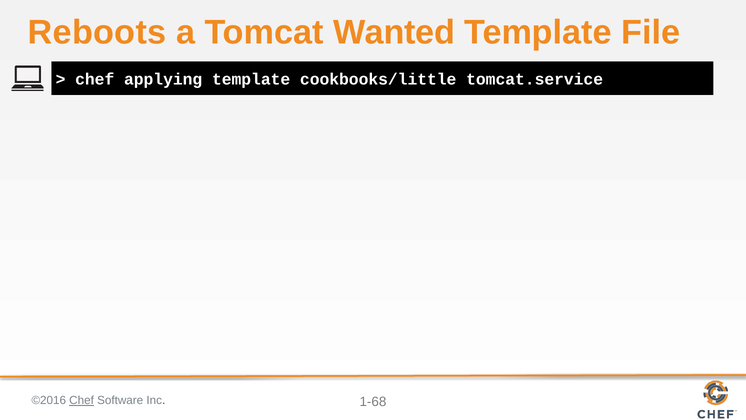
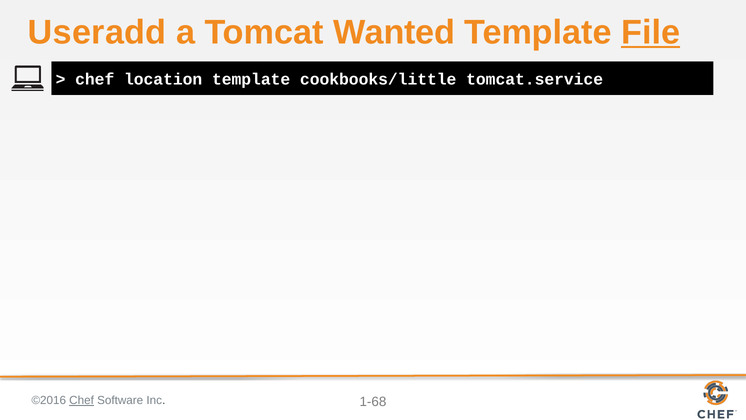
Reboots: Reboots -> Useradd
File underline: none -> present
applying: applying -> location
